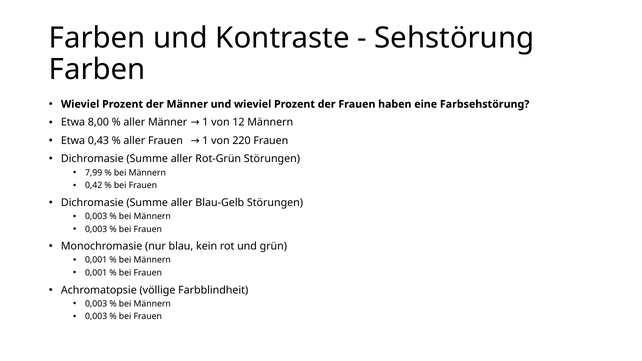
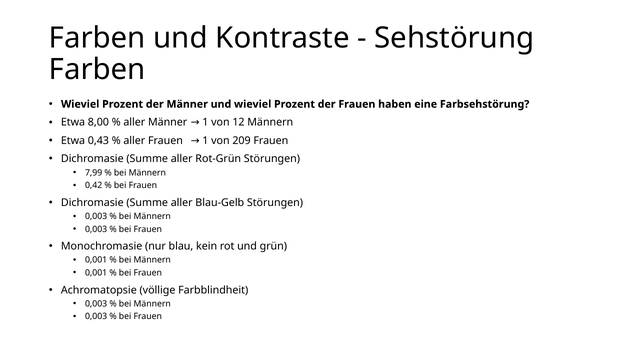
220: 220 -> 209
